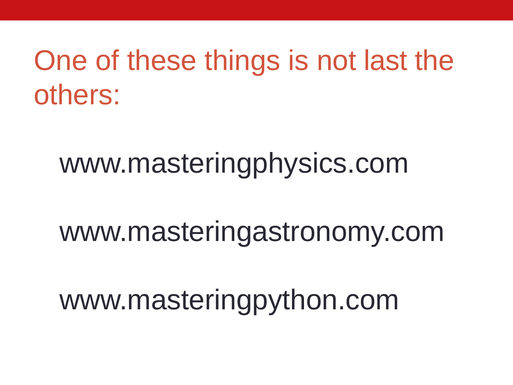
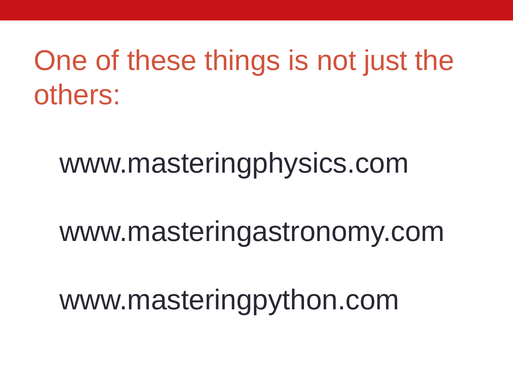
last: last -> just
